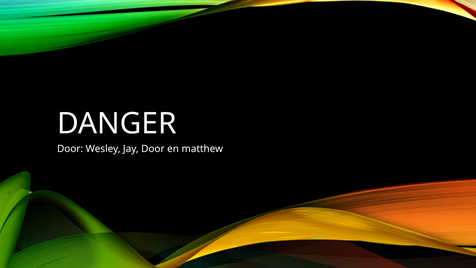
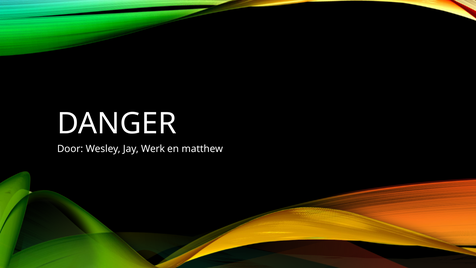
Jay Door: Door -> Werk
